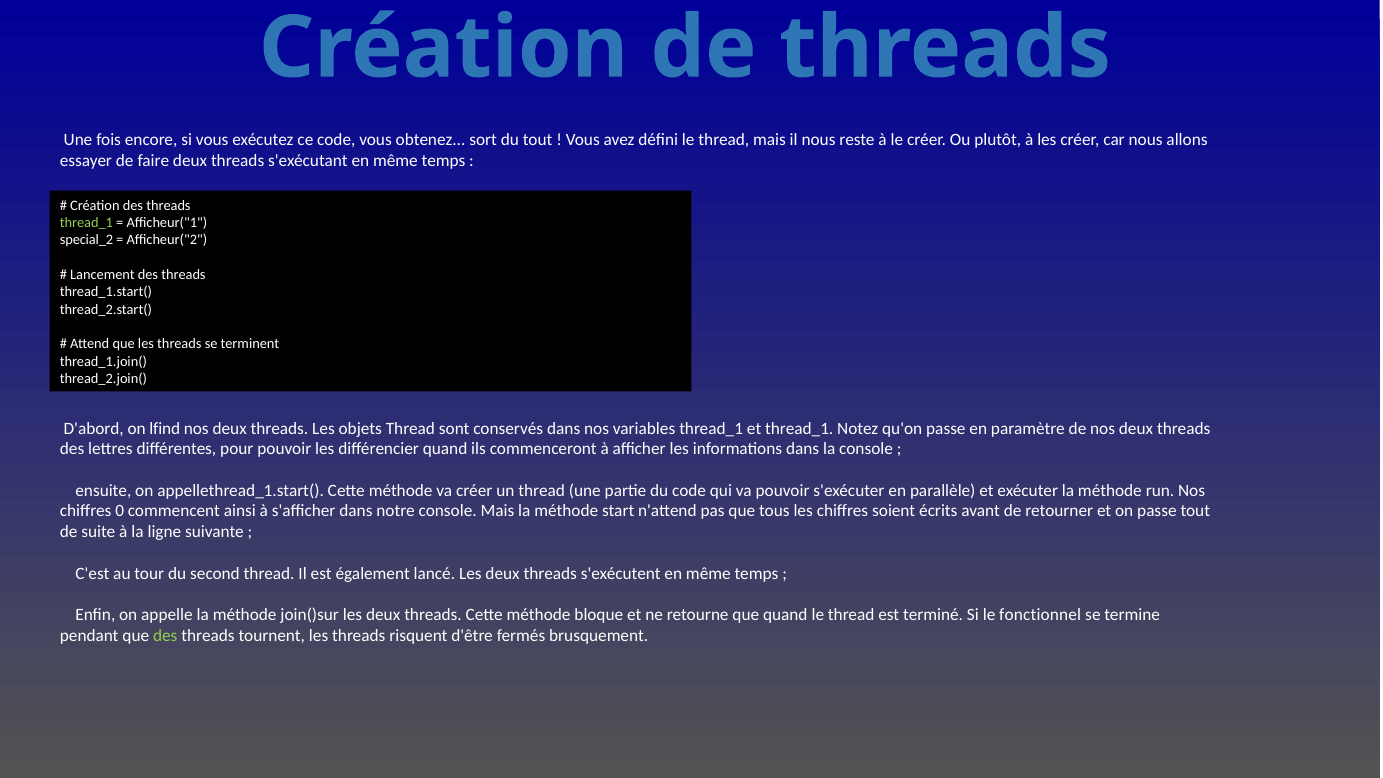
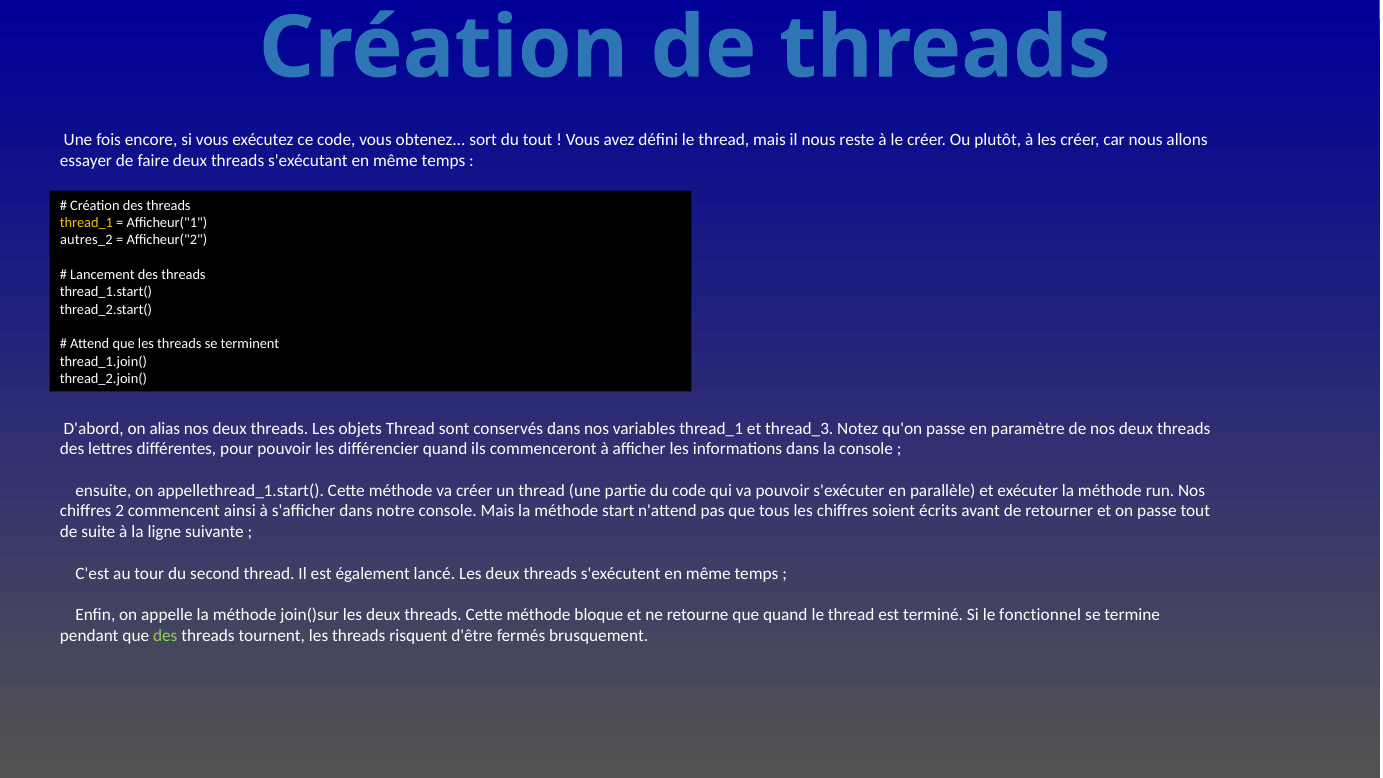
thread_1 at (86, 223) colour: light green -> yellow
special_2: special_2 -> autres_2
lfind: lfind -> alias
et thread_1: thread_1 -> thread_3
0: 0 -> 2
